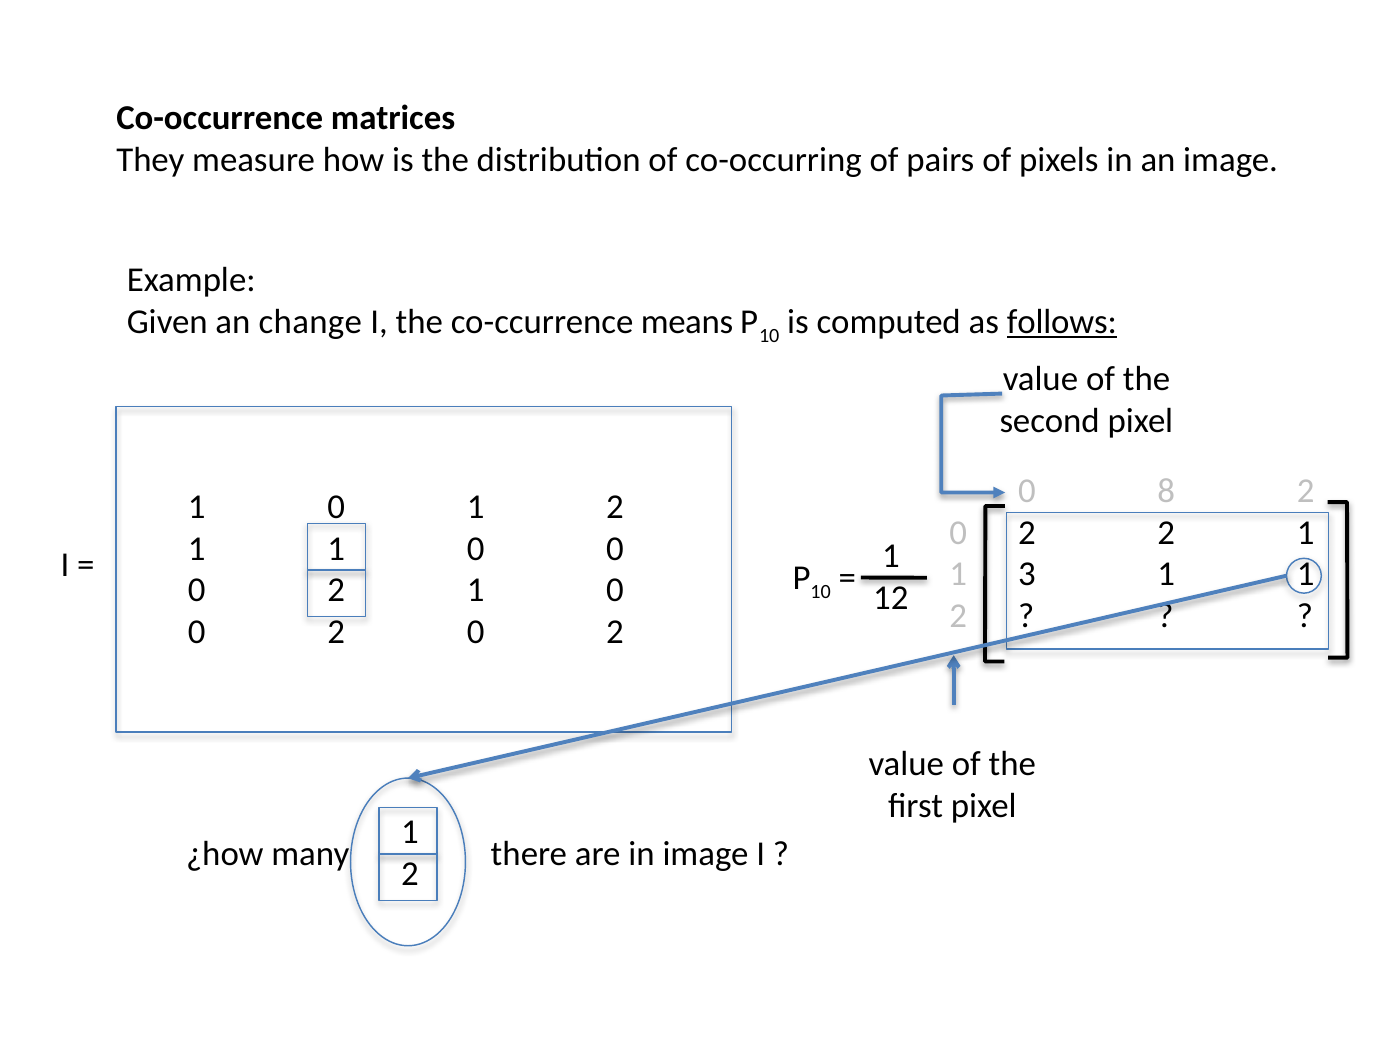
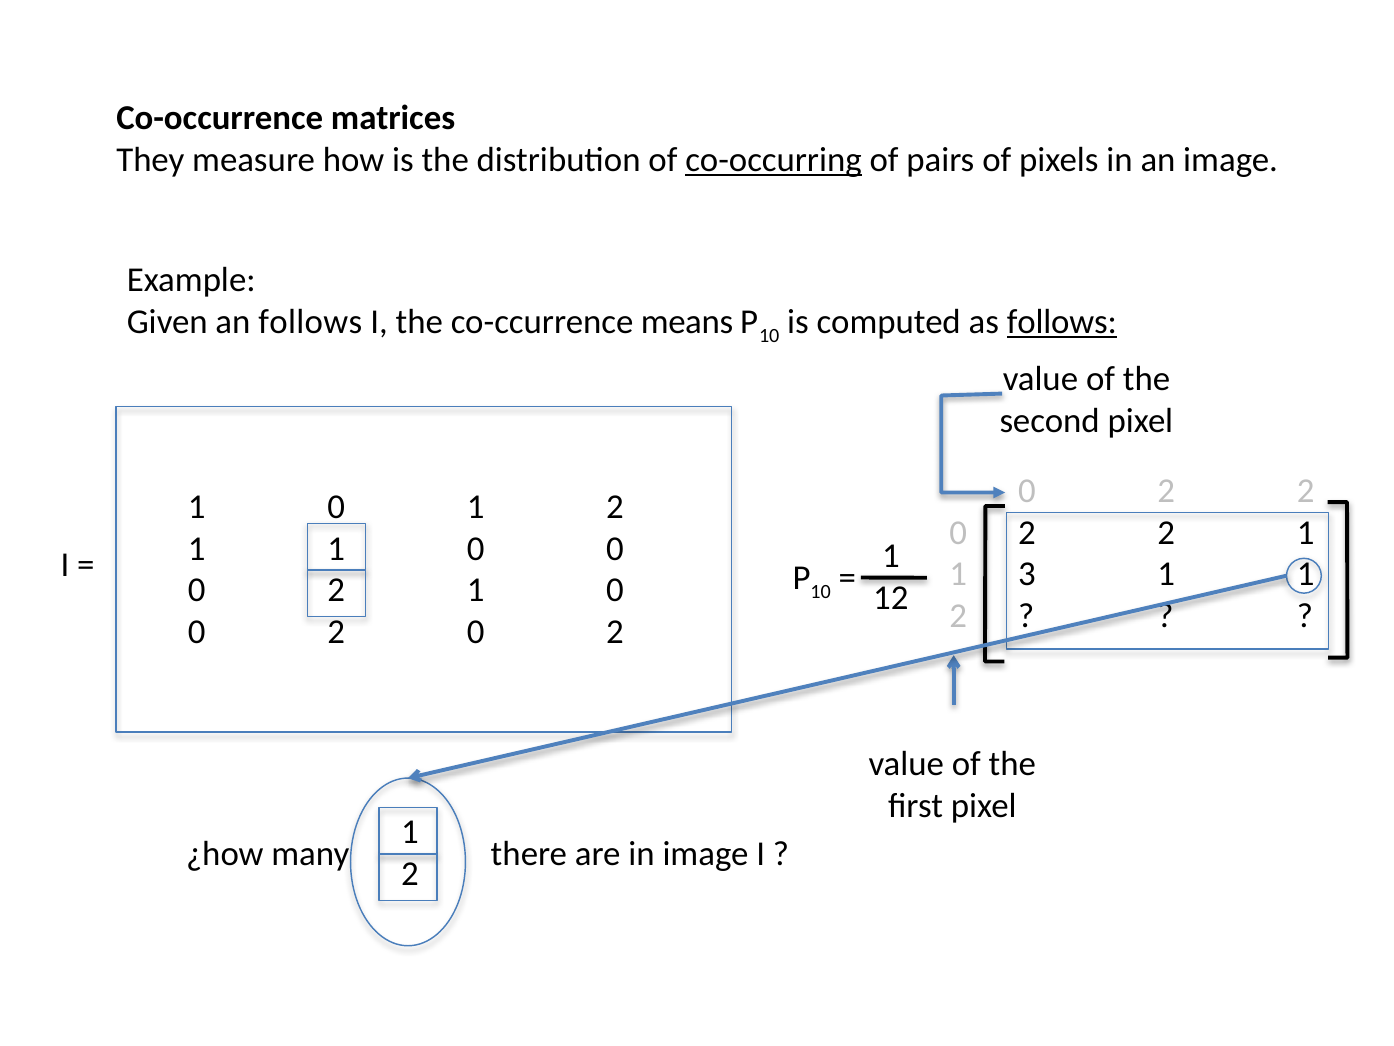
co-occurring underline: none -> present
an change: change -> follows
8 at (1166, 491): 8 -> 2
